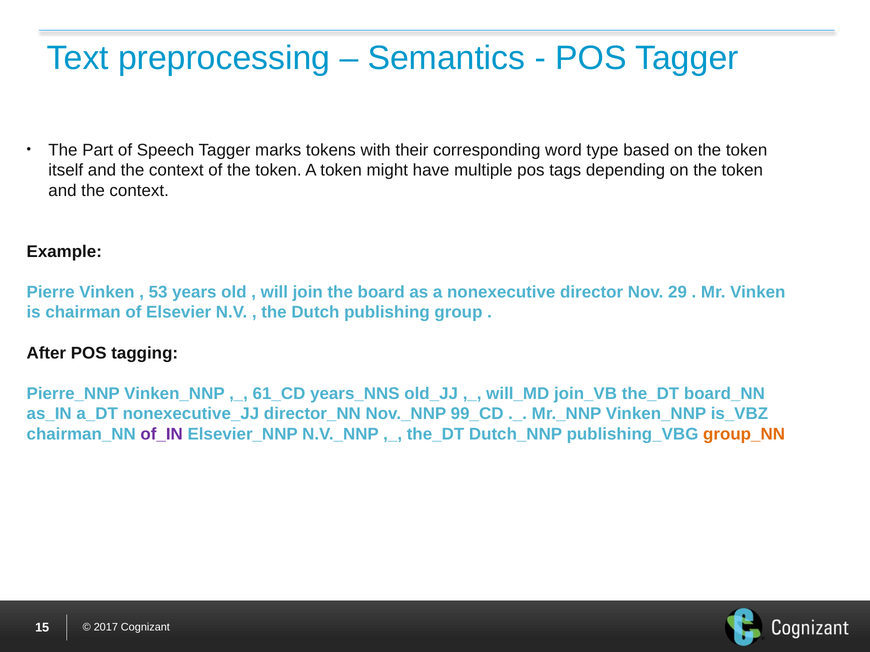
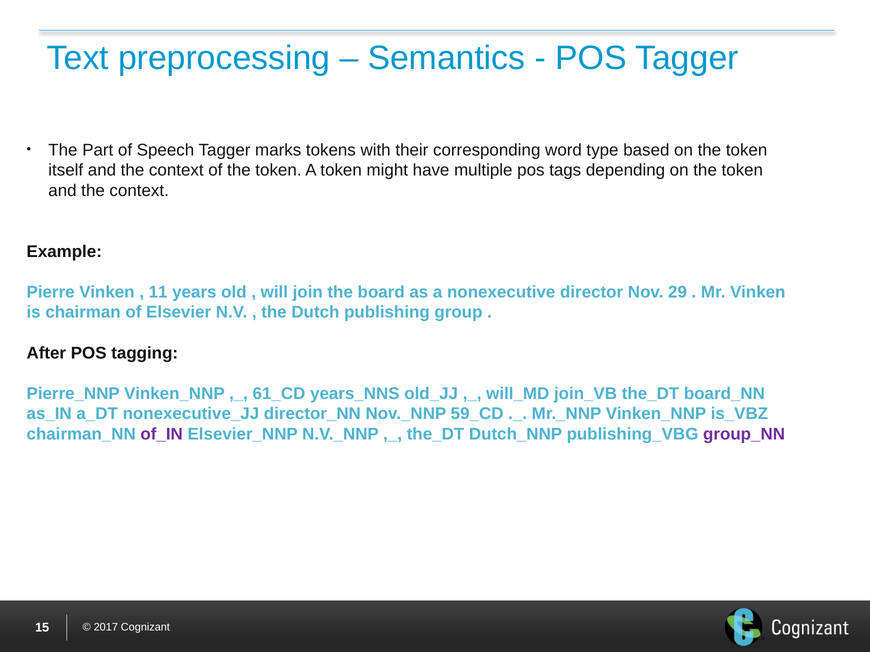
53: 53 -> 11
99_CD: 99_CD -> 59_CD
group_NN colour: orange -> purple
